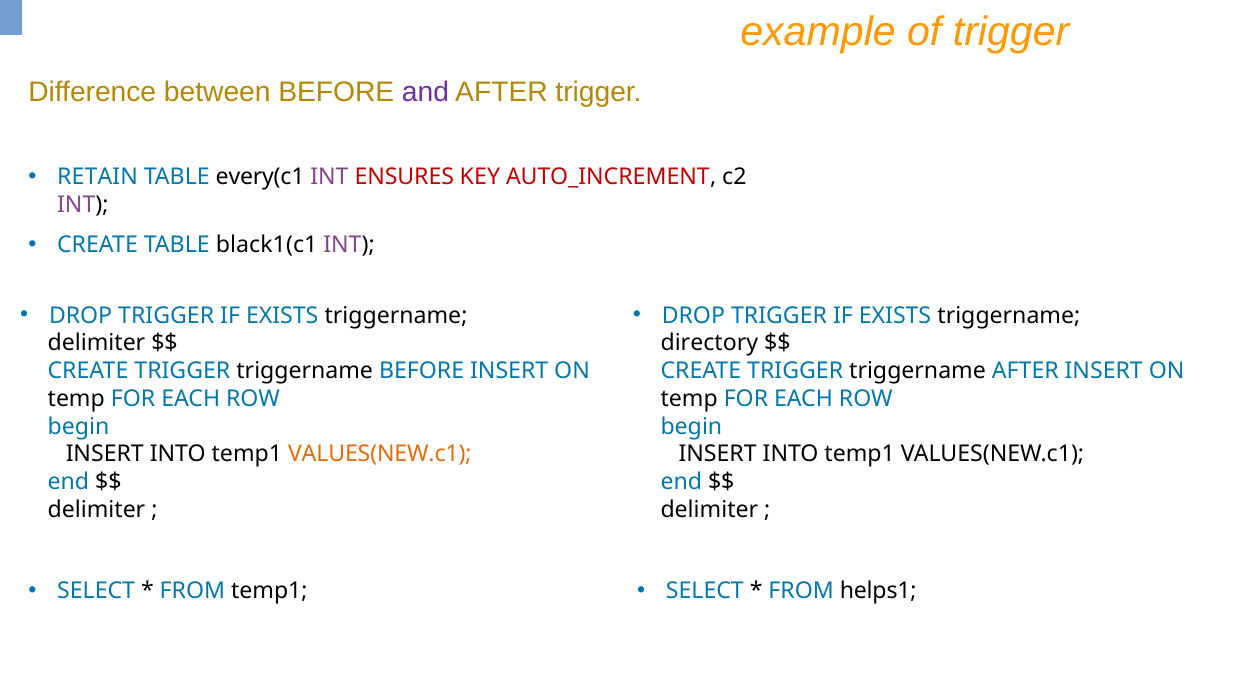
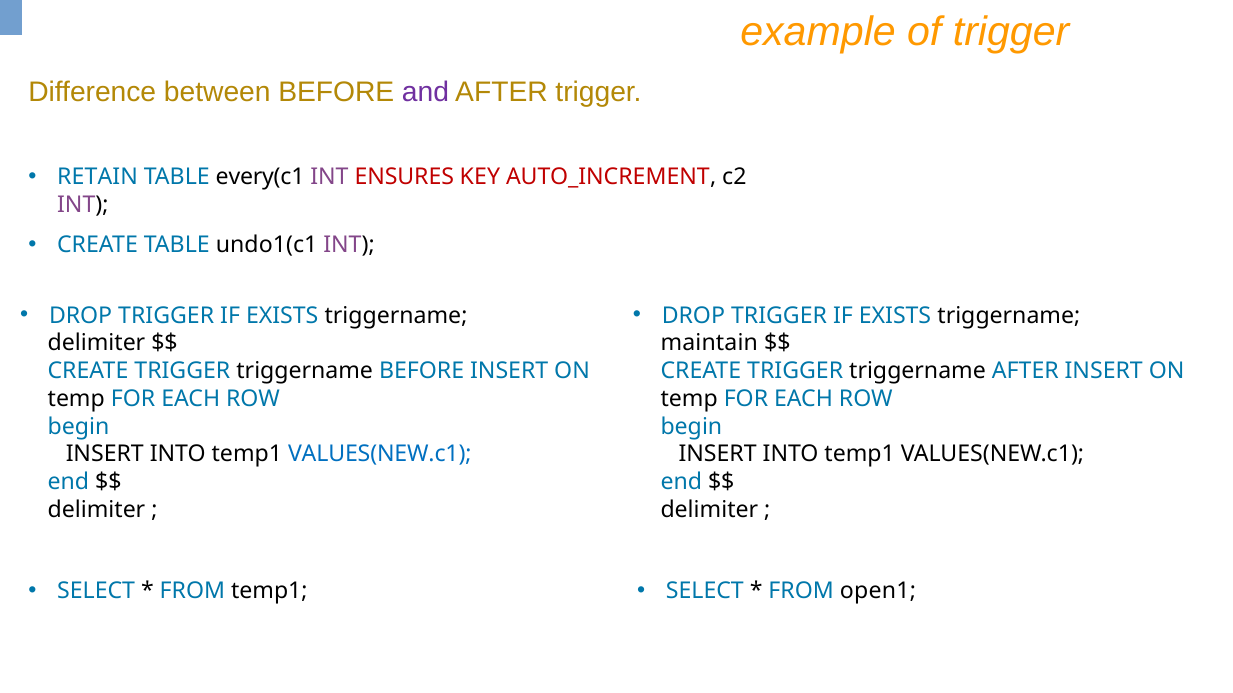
black1(c1: black1(c1 -> undo1(c1
directory: directory -> maintain
VALUES(NEW.c1 at (380, 455) colour: orange -> blue
helps1: helps1 -> open1
